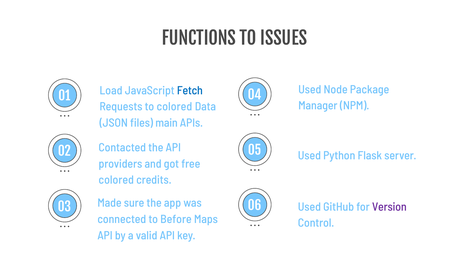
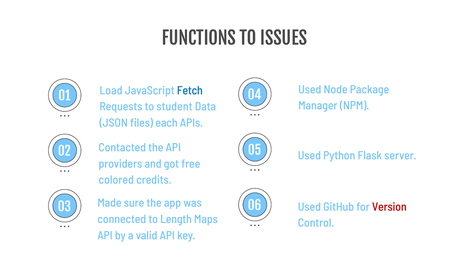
to colored: colored -> student
main: main -> each
Version colour: purple -> red
Before: Before -> Length
